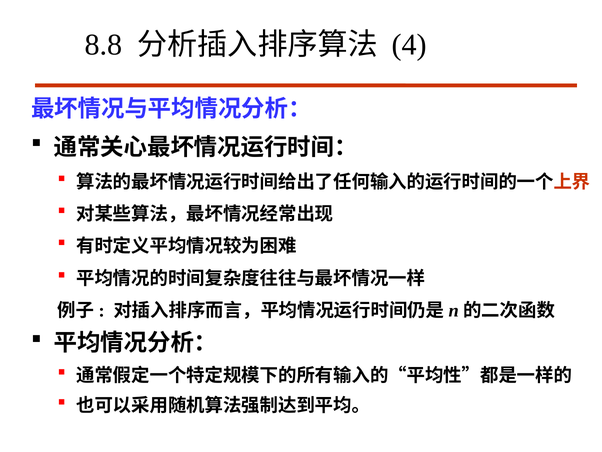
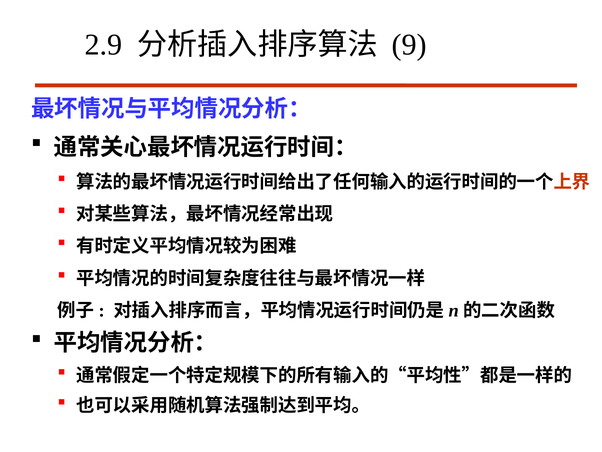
8.8: 8.8 -> 2.9
4: 4 -> 9
